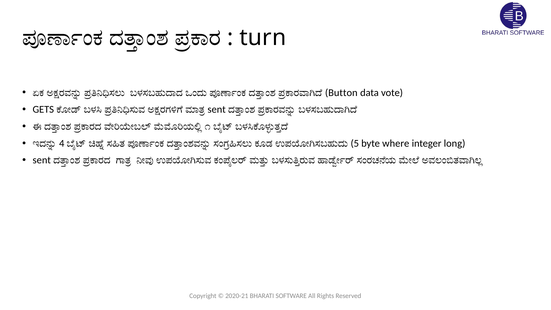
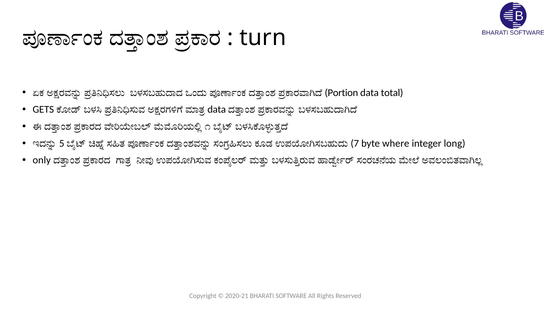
Button: Button -> Portion
vote: vote -> total
sent at (217, 109): sent -> data
4: 4 -> 5
5: 5 -> 7
sent at (42, 160): sent -> only
